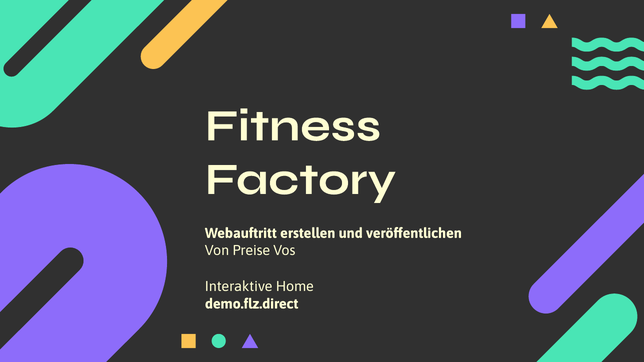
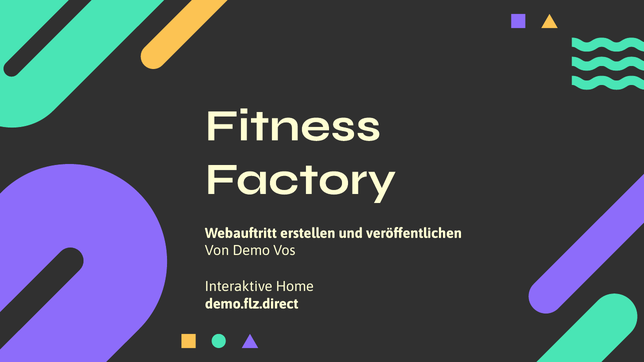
Preise: Preise -> Demo
